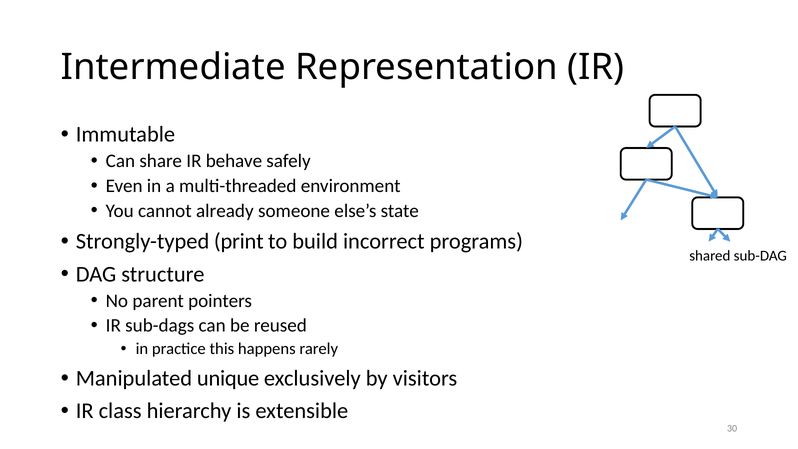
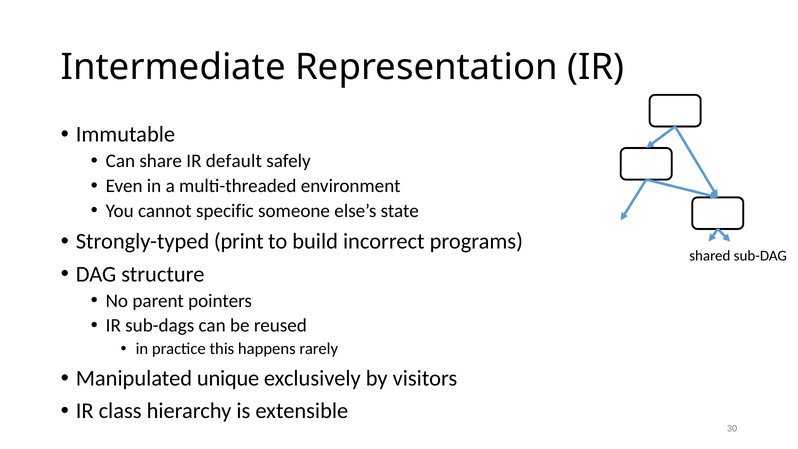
behave: behave -> default
already: already -> specific
